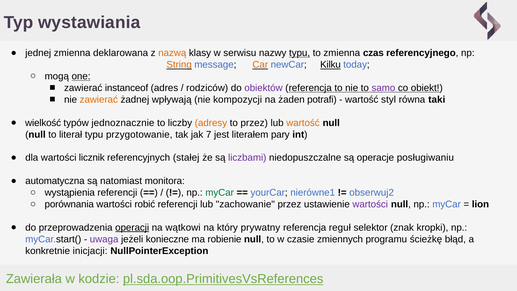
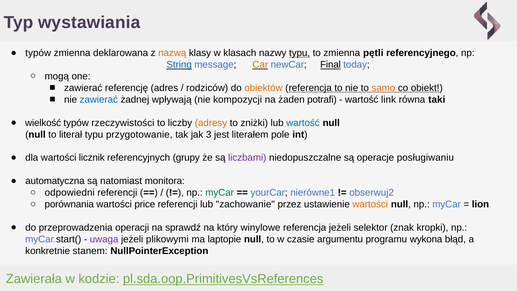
jednej at (38, 53): jednej -> typów
serwisu: serwisu -> klasach
czas: czas -> pętli
String colour: orange -> blue
Kilku: Kilku -> Final
one underline: present -> none
instanceof: instanceof -> referencję
obiektów colour: purple -> orange
samo colour: purple -> orange
zawierać at (99, 100) colour: orange -> blue
styl: styl -> link
jednoznacznie: jednoznacznie -> rzeczywistości
to przez: przez -> zniżki
wartość at (303, 123) colour: orange -> blue
7: 7 -> 3
pary: pary -> pole
stałej: stałej -> grupy
wystąpienia: wystąpienia -> odpowiedni
robić: robić -> price
wartości at (370, 204) colour: purple -> orange
operacji underline: present -> none
wątkowi: wątkowi -> sprawdź
prywatny: prywatny -> winylowe
referencja reguł: reguł -> jeżeli
konieczne: konieczne -> plikowymi
robienie: robienie -> laptopie
zmiennych: zmiennych -> argumentu
ścieżkę: ścieżkę -> wykona
inicjacji: inicjacji -> stanem
